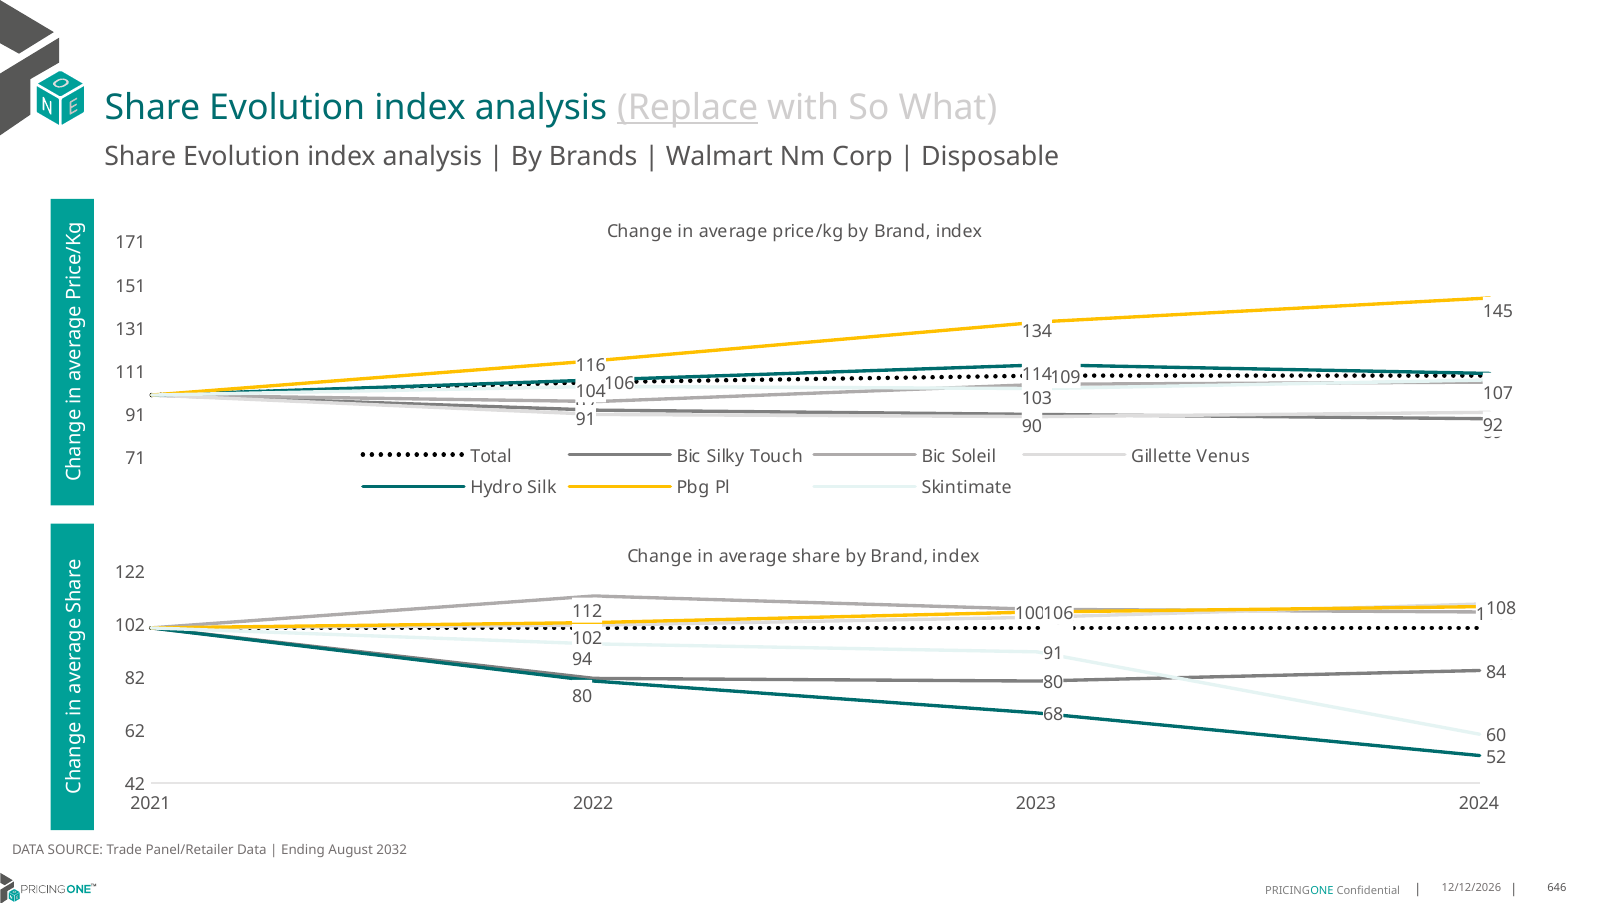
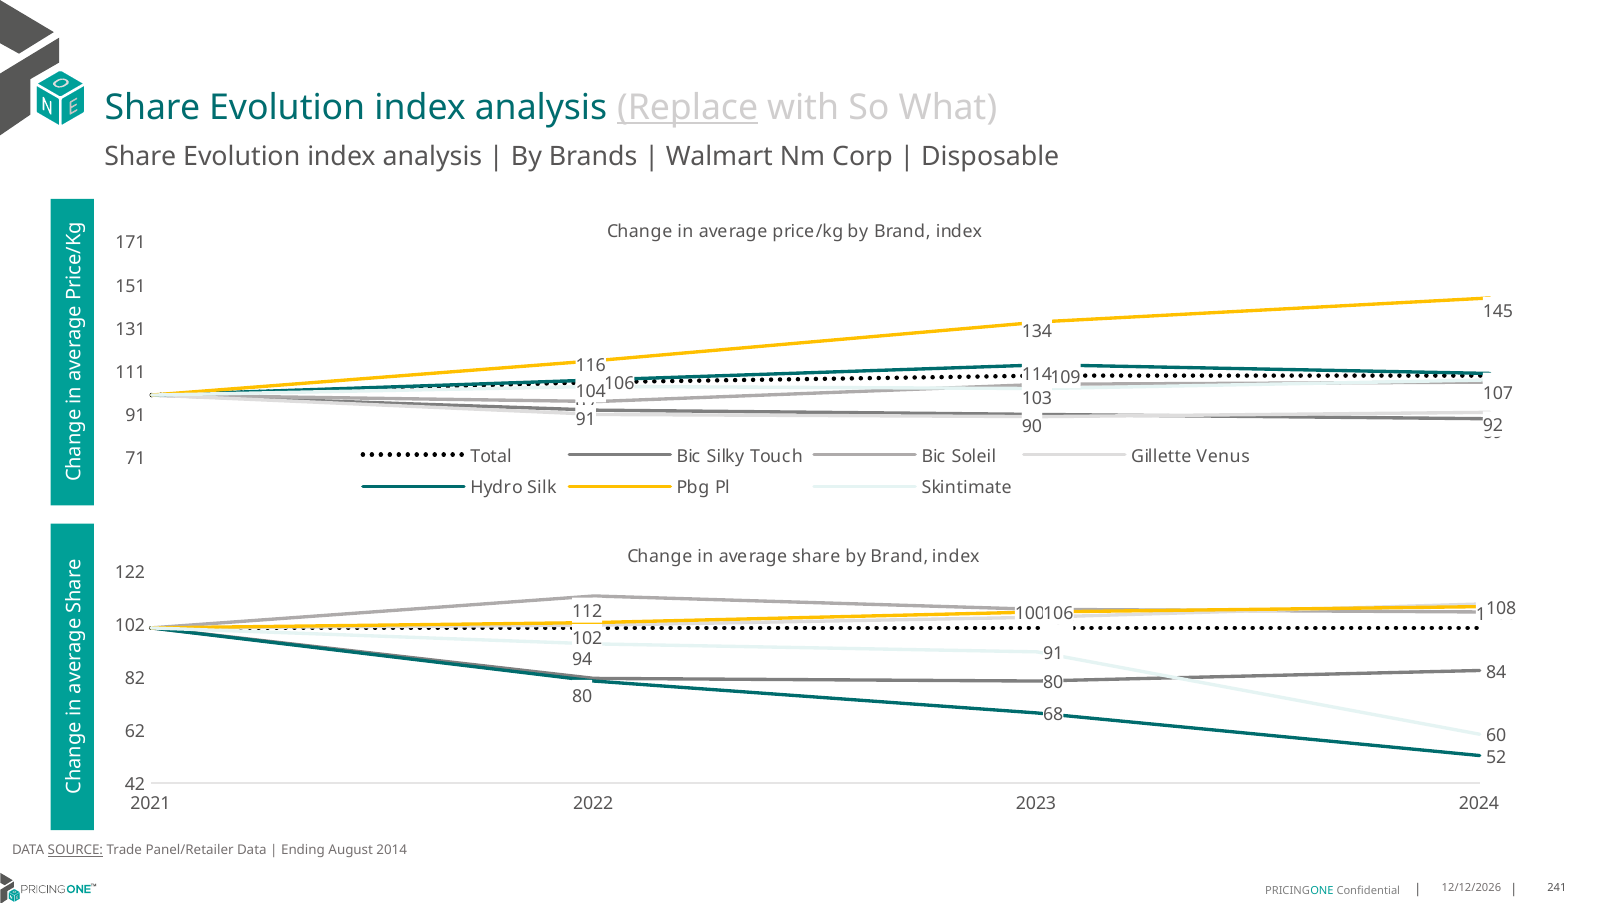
SOURCE underline: none -> present
2032: 2032 -> 2014
646: 646 -> 241
